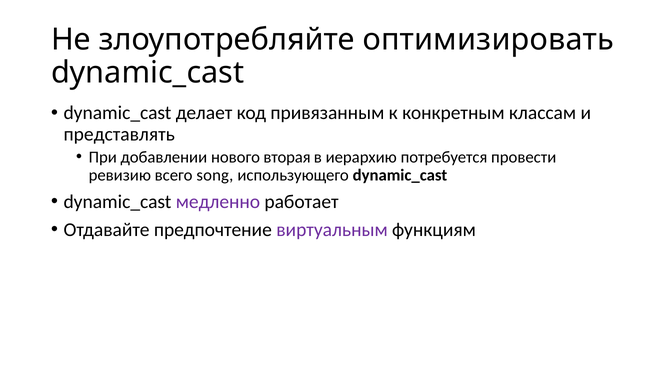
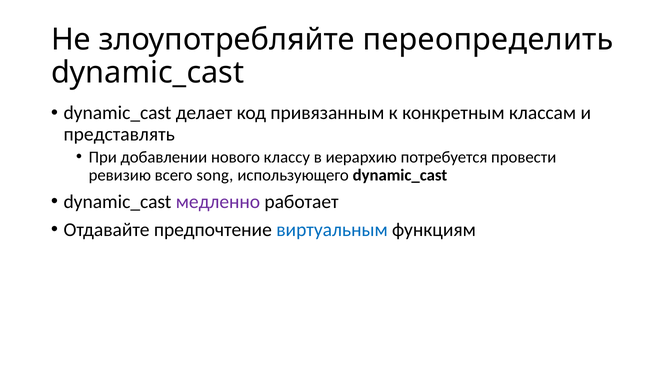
оптимизировать: оптимизировать -> переопределить
вторая: вторая -> классу
виртуальным colour: purple -> blue
